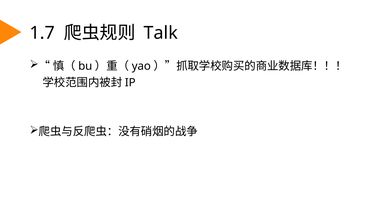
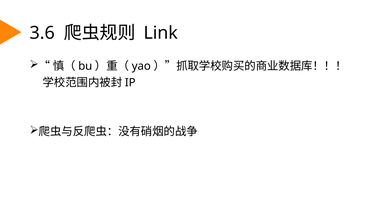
1.7: 1.7 -> 3.6
Talk: Talk -> Link
